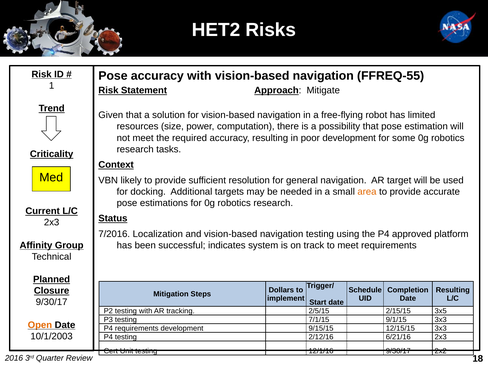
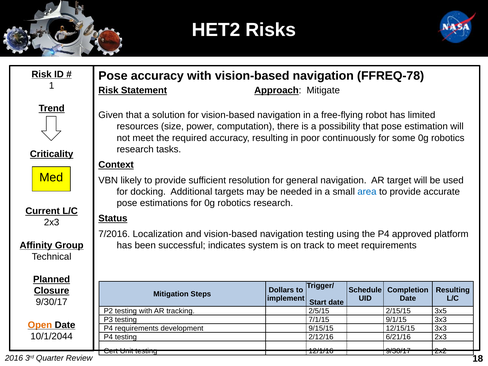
FFREQ-55: FFREQ-55 -> FFREQ-78
poor development: development -> continuously
area colour: orange -> blue
10/1/2003: 10/1/2003 -> 10/1/2044
